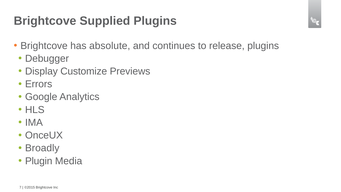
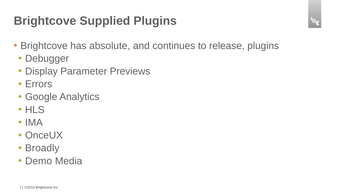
Customize: Customize -> Parameter
Plugin: Plugin -> Demo
